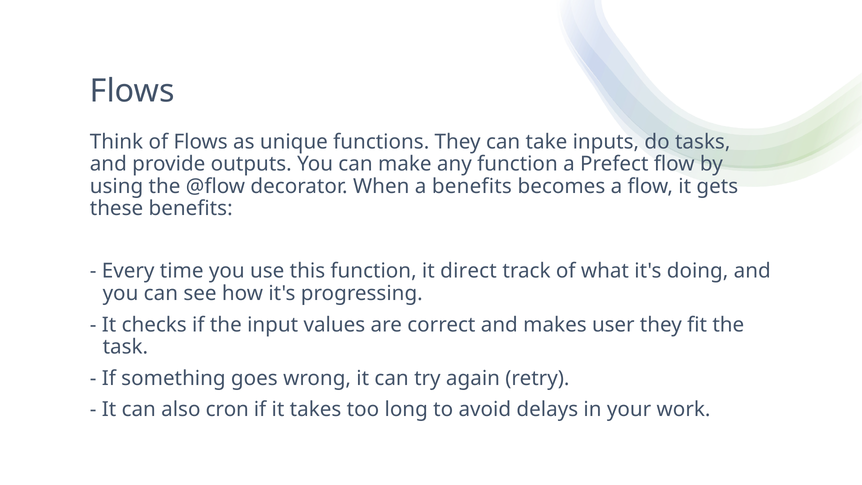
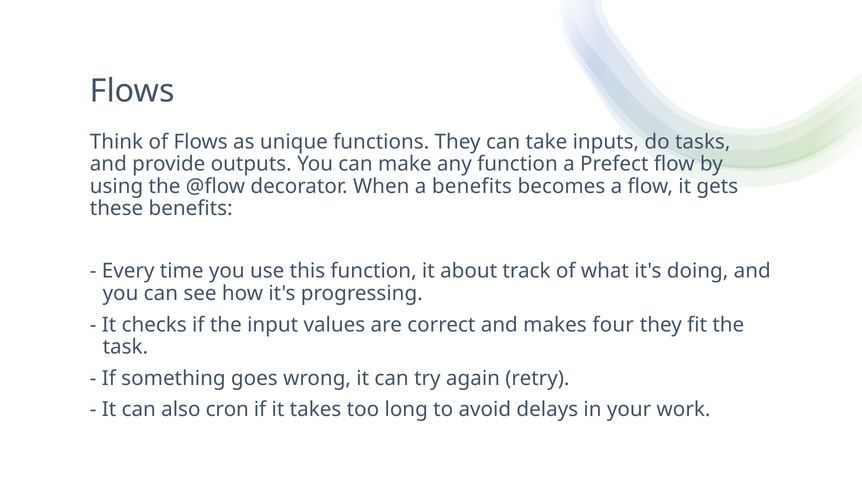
direct: direct -> about
user: user -> four
